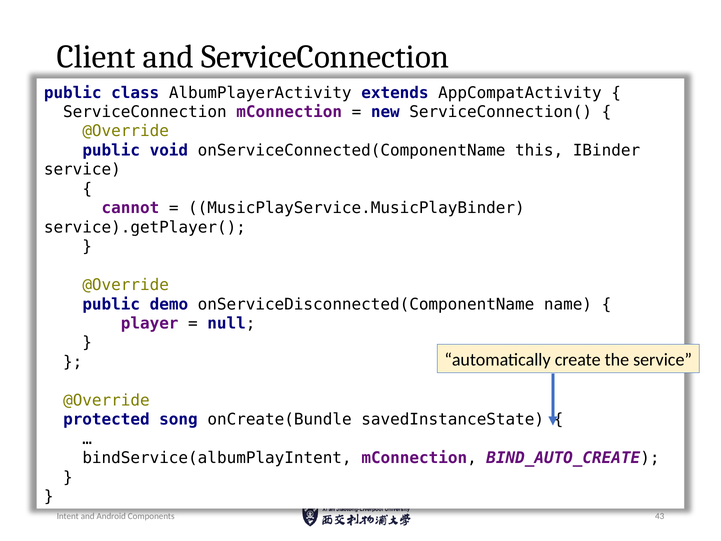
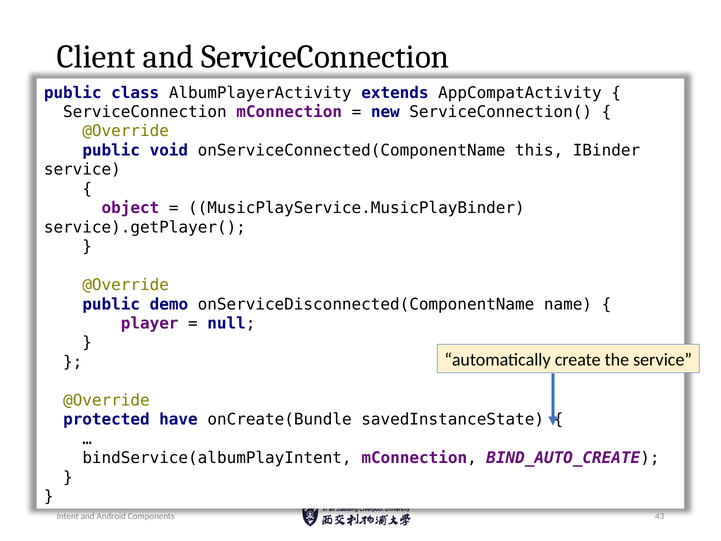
cannot: cannot -> object
song: song -> have
